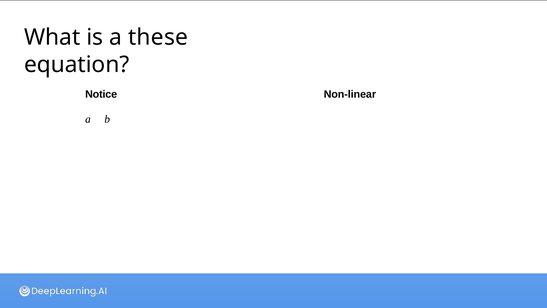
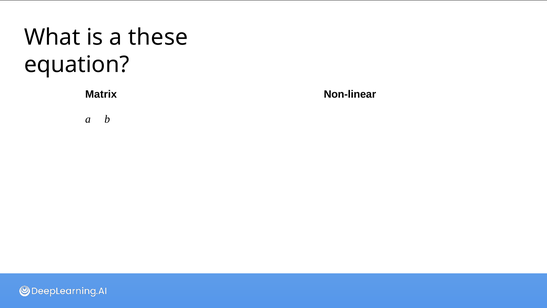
Notice: Notice -> Matrix
